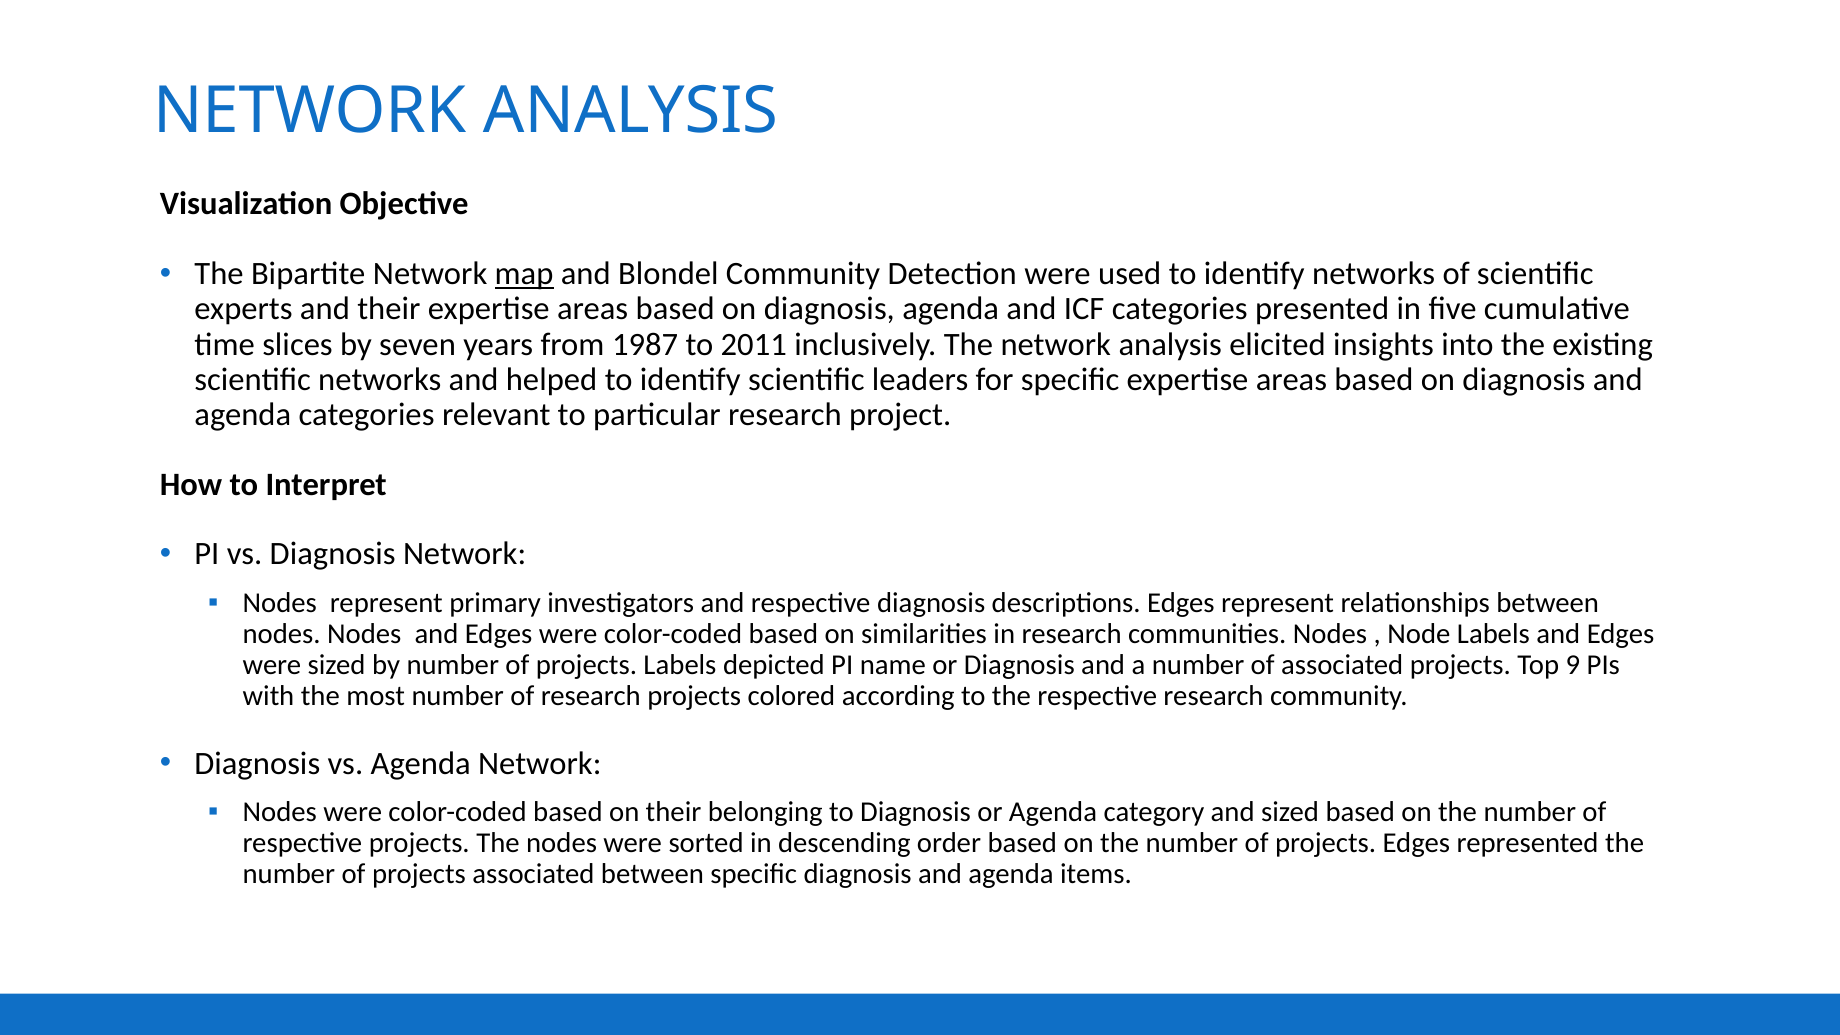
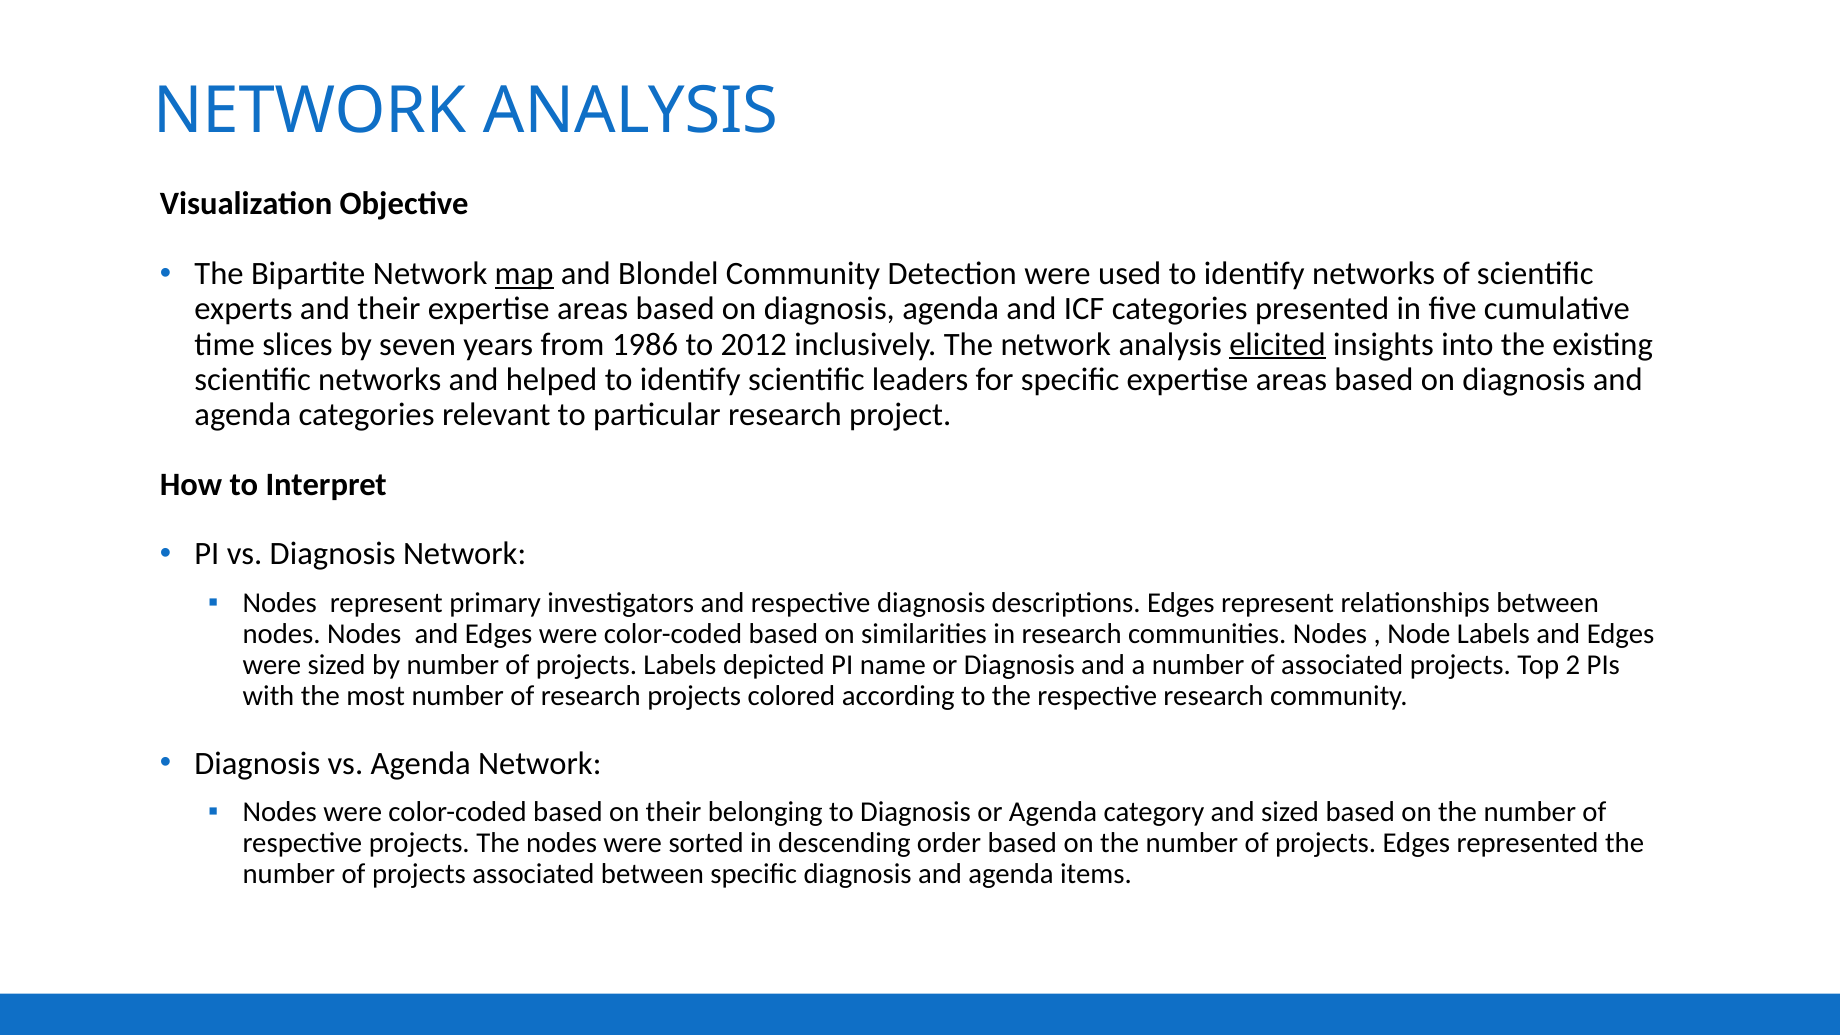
1987: 1987 -> 1986
2011: 2011 -> 2012
elicited underline: none -> present
9: 9 -> 2
